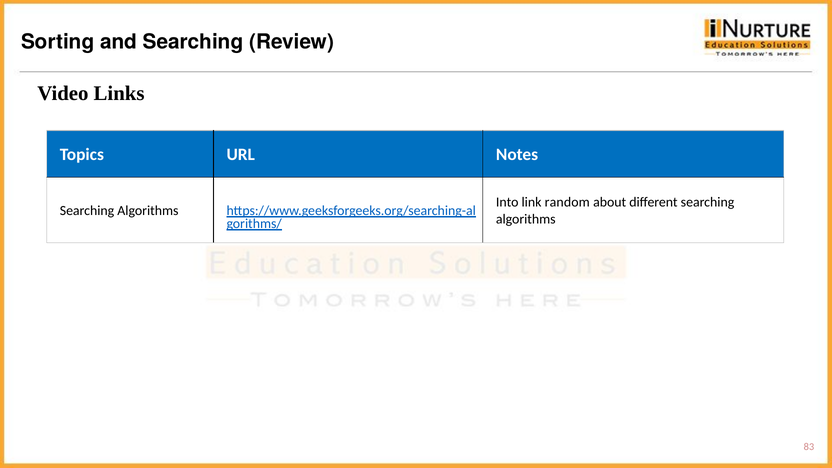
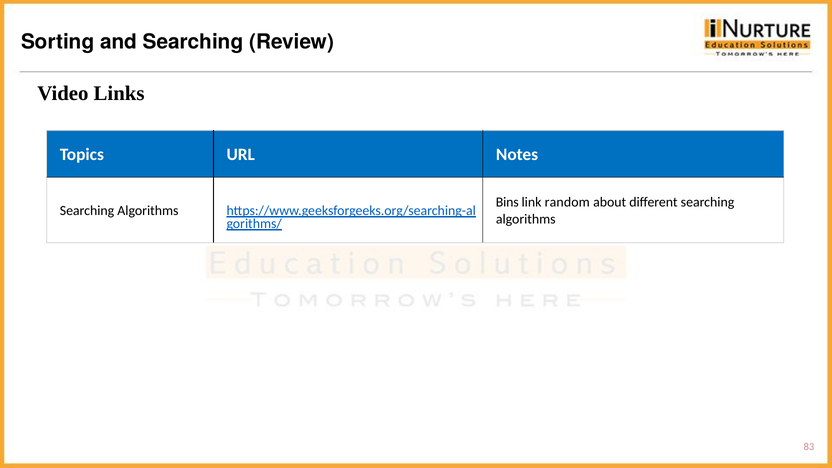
Into: Into -> Bins
